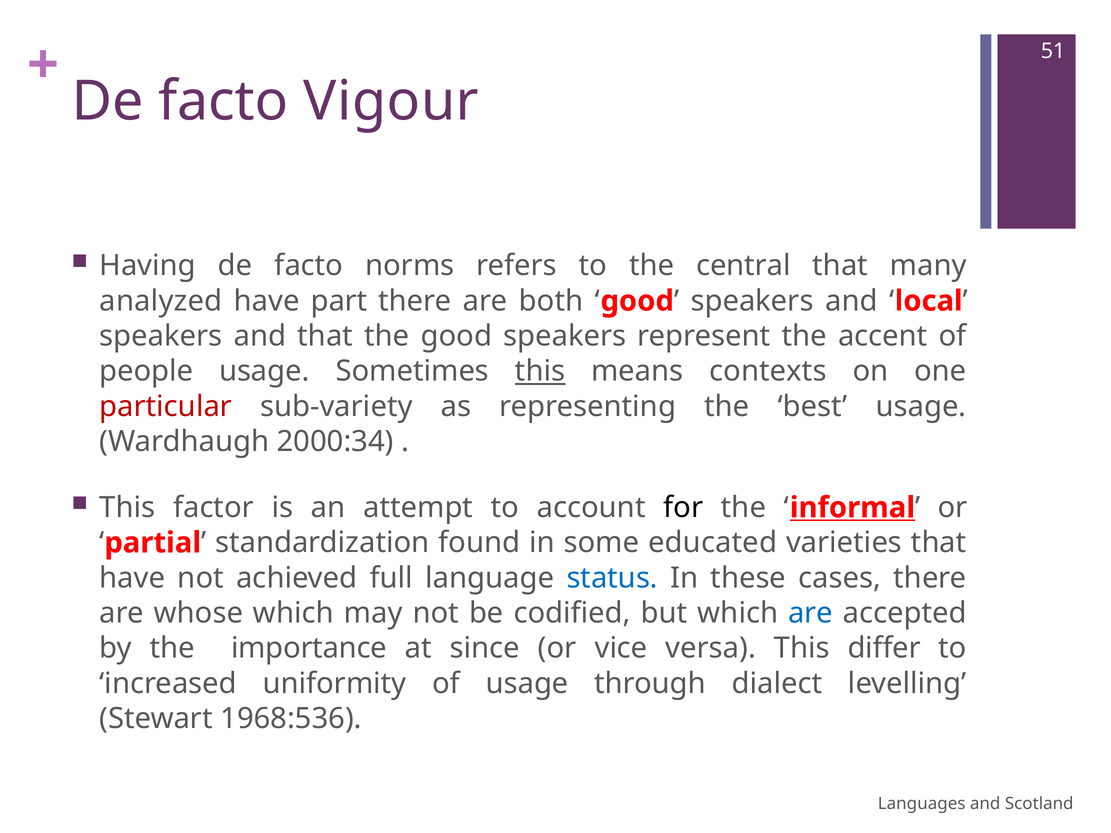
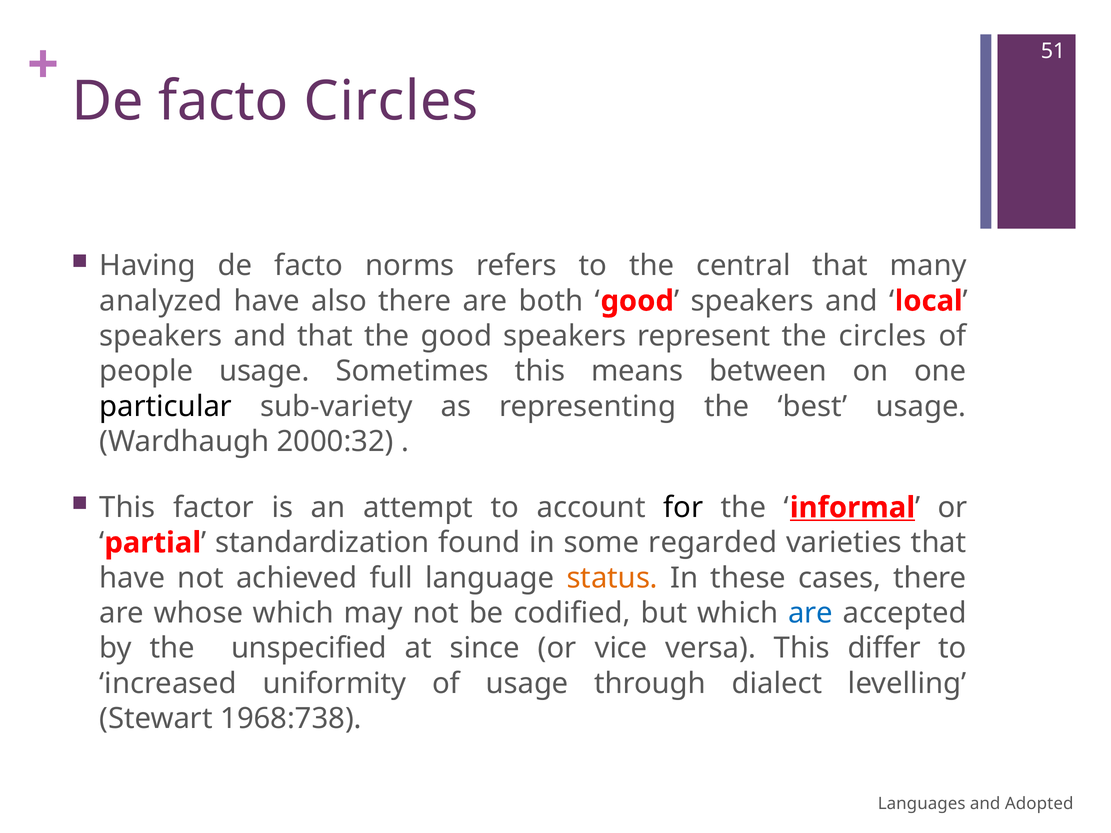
facto Vigour: Vigour -> Circles
part: part -> also
the accent: accent -> circles
this at (540, 371) underline: present -> none
contexts: contexts -> between
particular colour: red -> black
2000:34: 2000:34 -> 2000:32
educated: educated -> regarded
status colour: blue -> orange
importance: importance -> unspecified
1968:536: 1968:536 -> 1968:738
Scotland: Scotland -> Adopted
